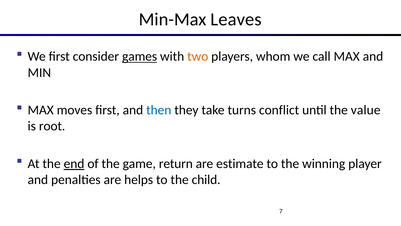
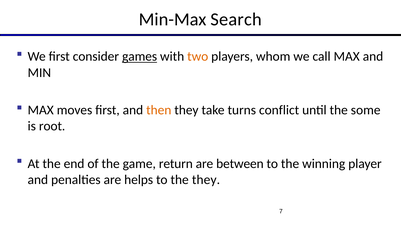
Leaves: Leaves -> Search
then colour: blue -> orange
value: value -> some
end underline: present -> none
estimate: estimate -> between
the child: child -> they
